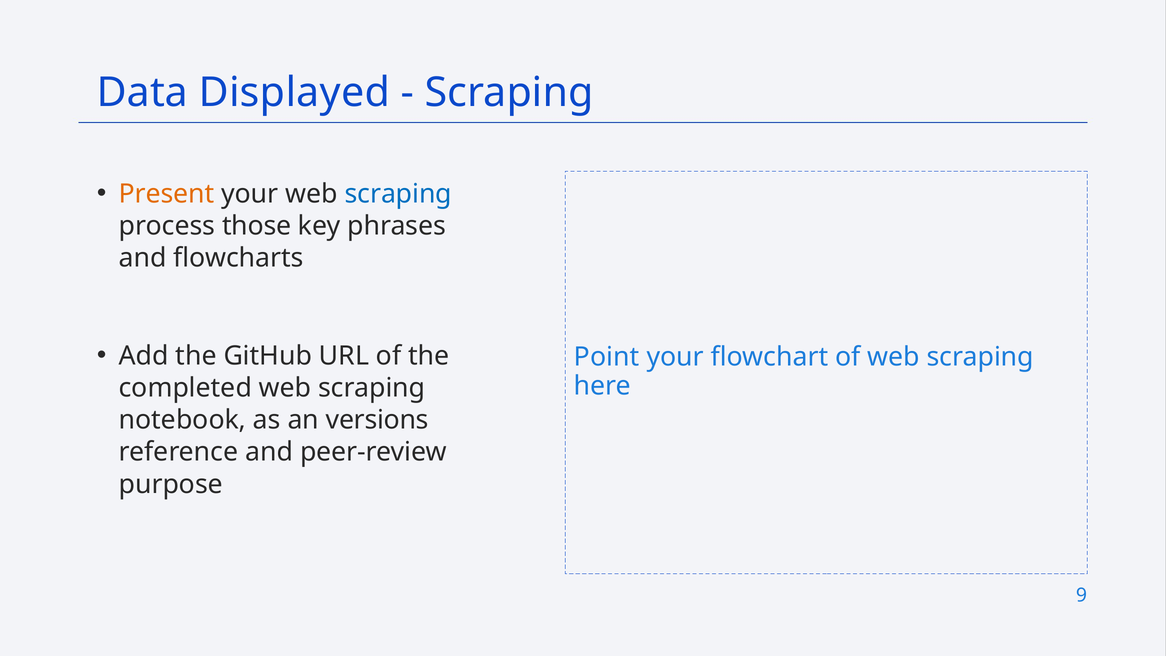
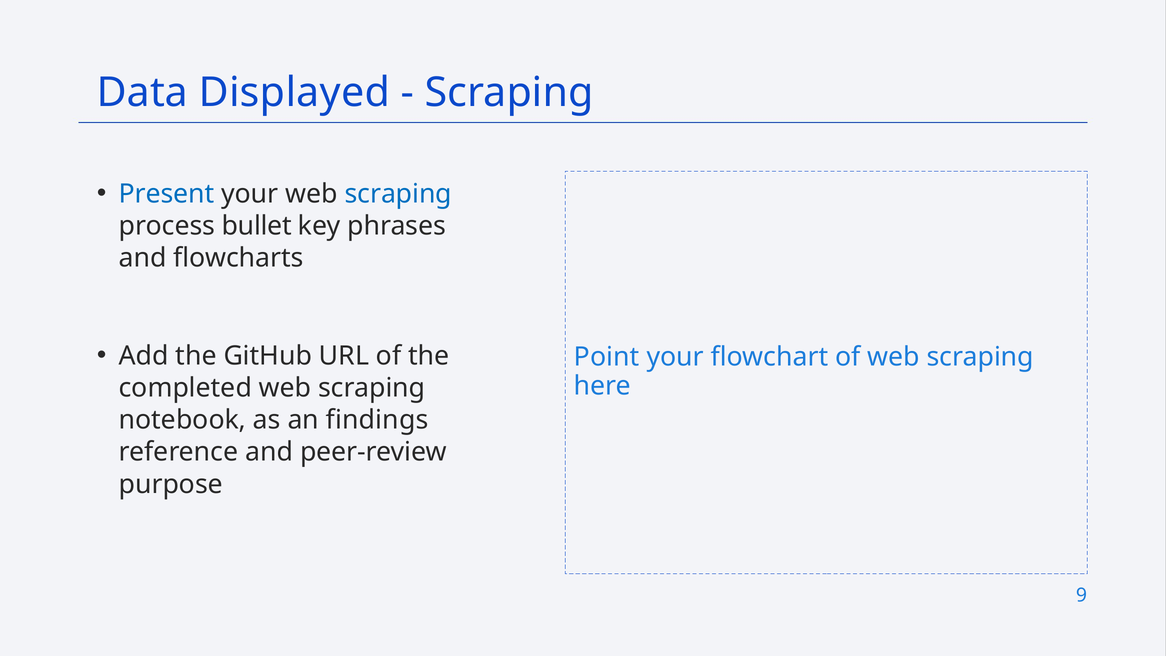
Present colour: orange -> blue
those: those -> bullet
versions: versions -> findings
